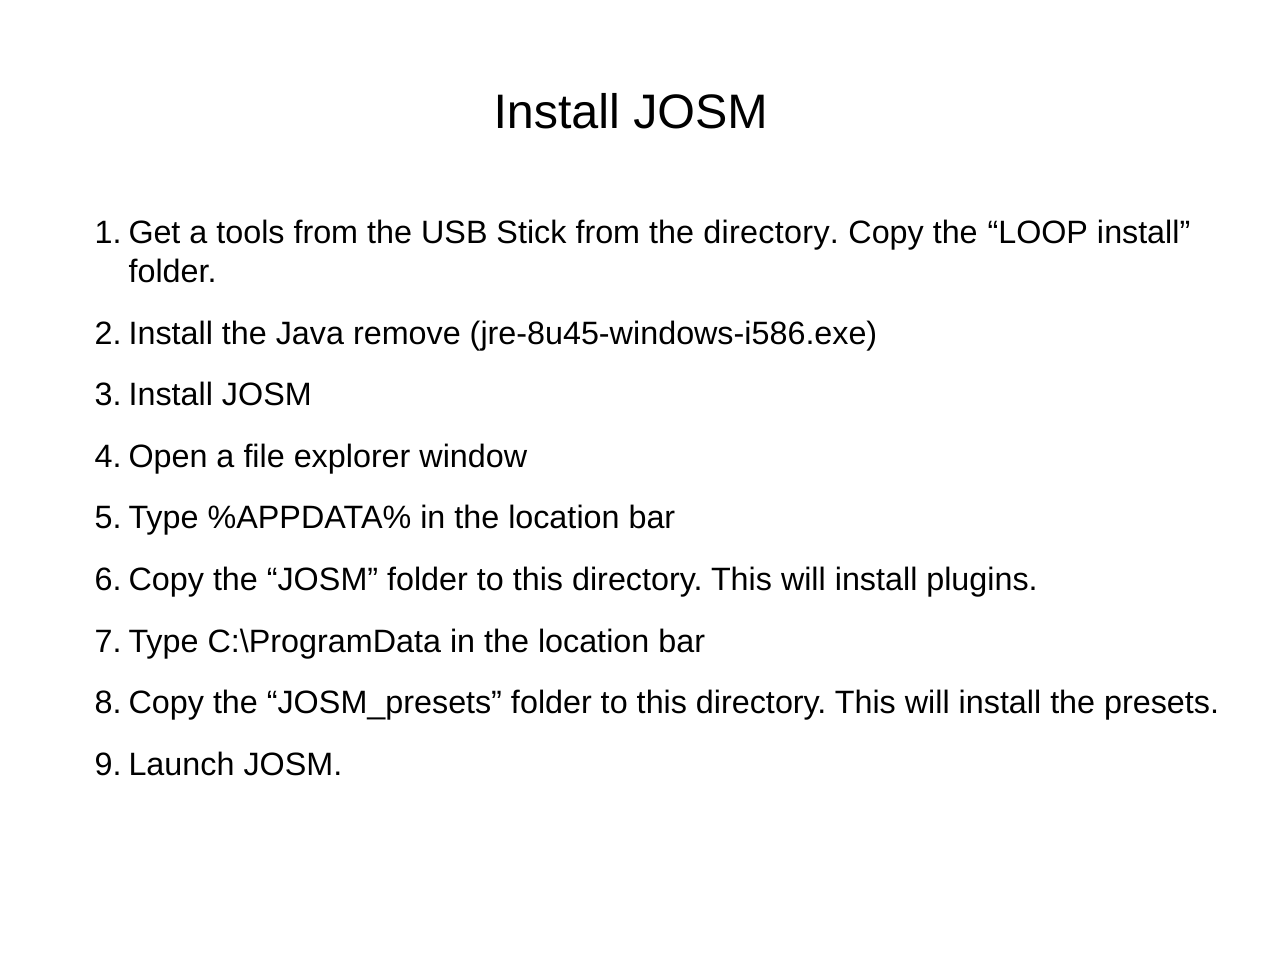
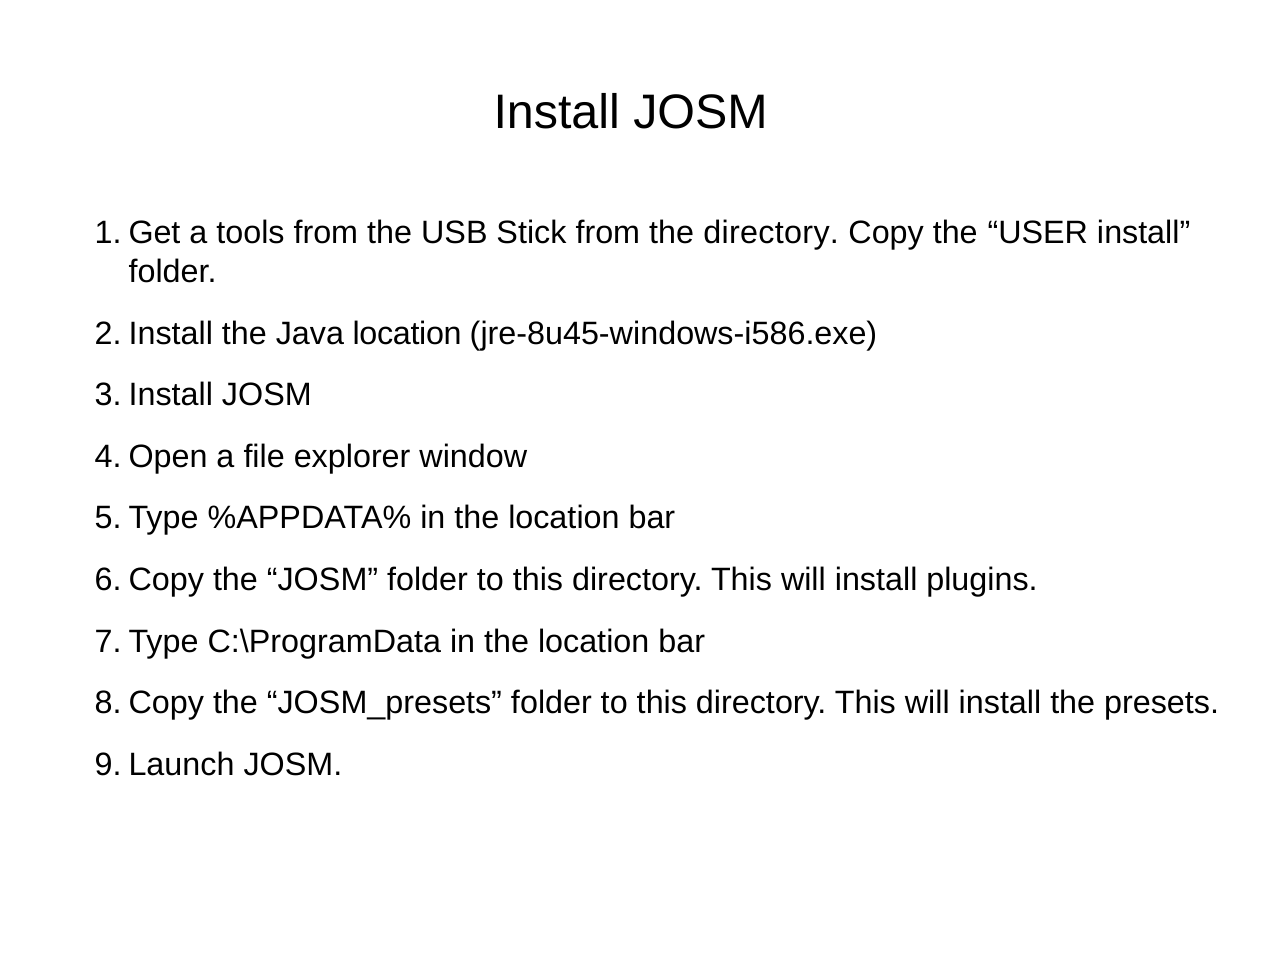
LOOP: LOOP -> USER
Java remove: remove -> location
